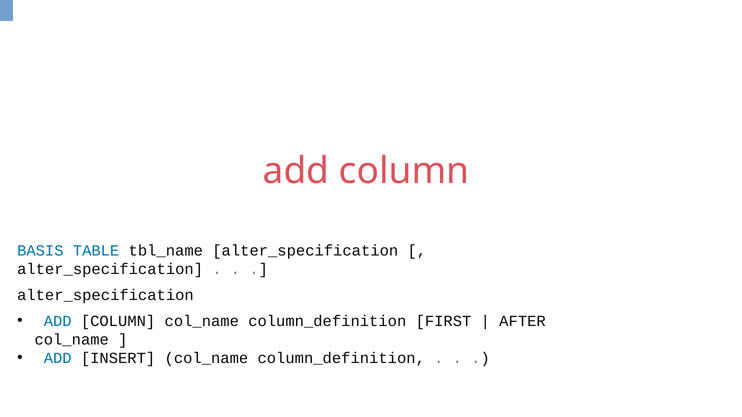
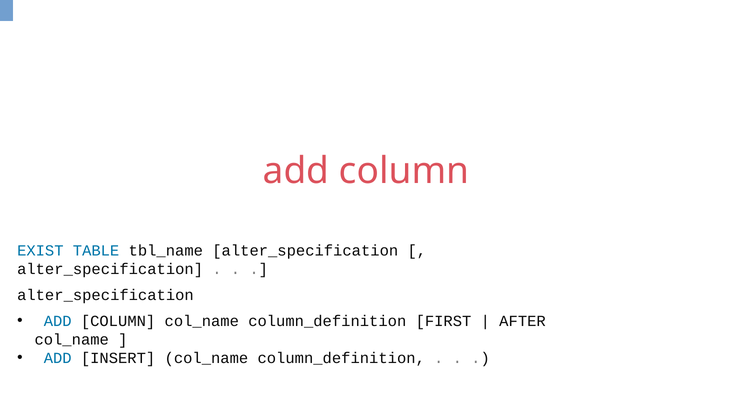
BASIS: BASIS -> EXIST
